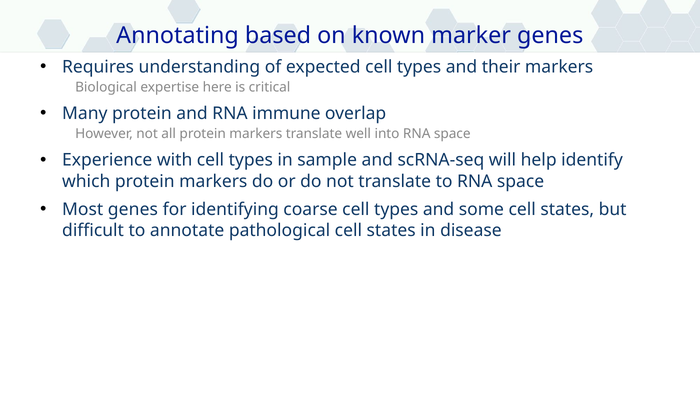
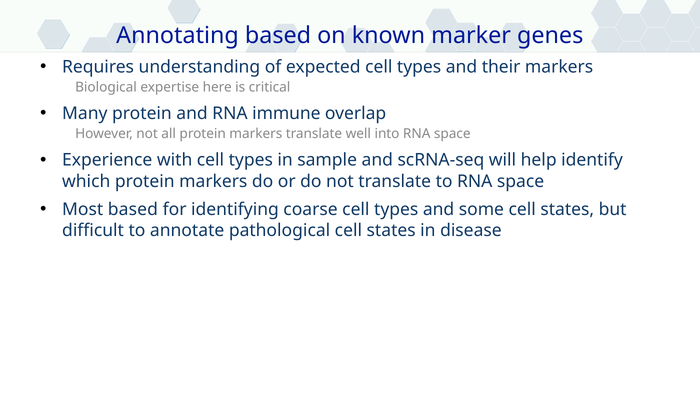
Most genes: genes -> based
